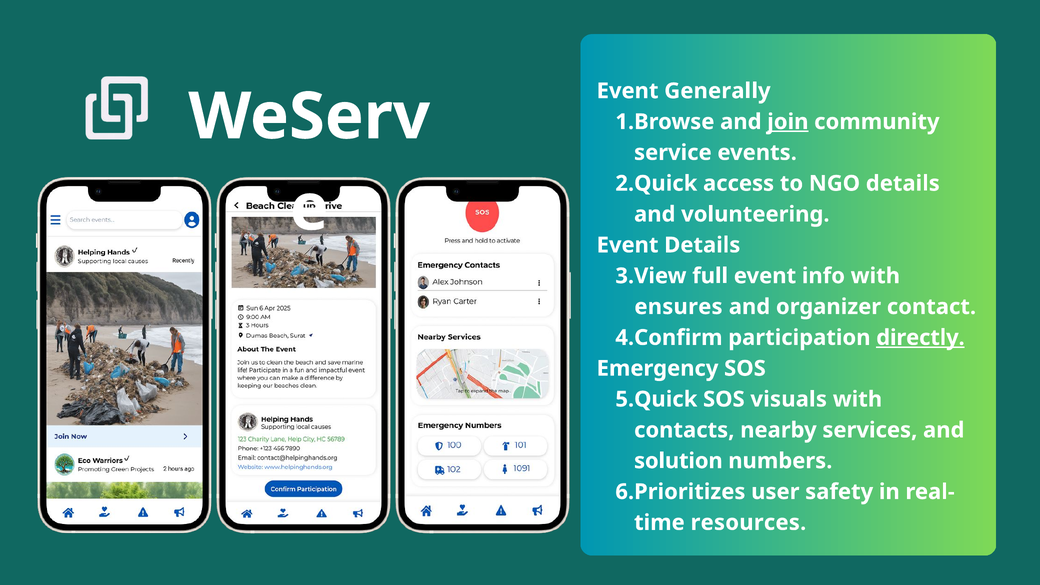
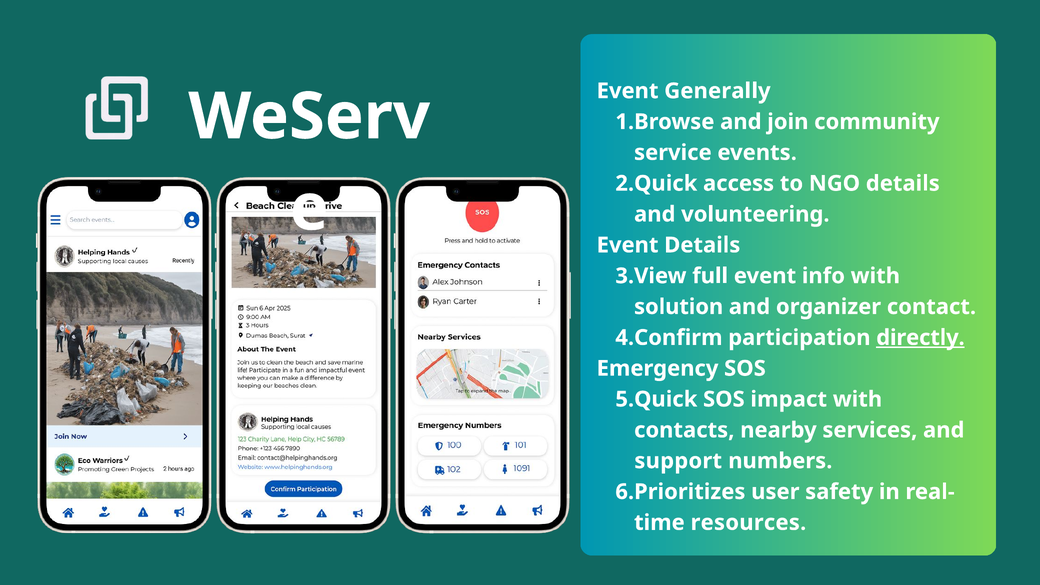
join underline: present -> none
ensures: ensures -> solution
visuals: visuals -> impact
solution: solution -> support
